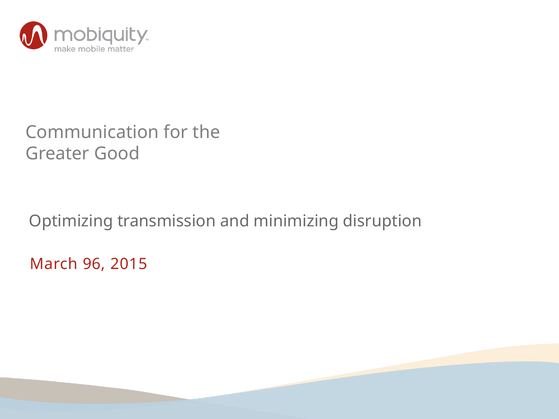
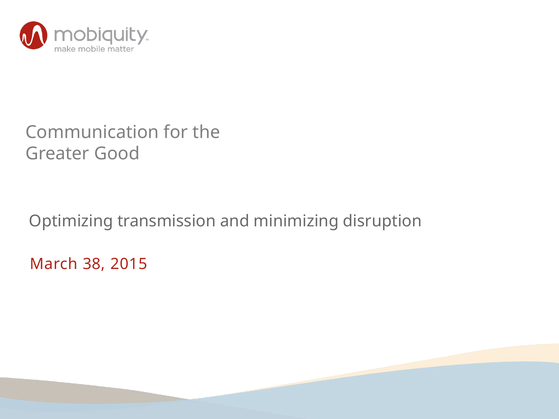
96: 96 -> 38
